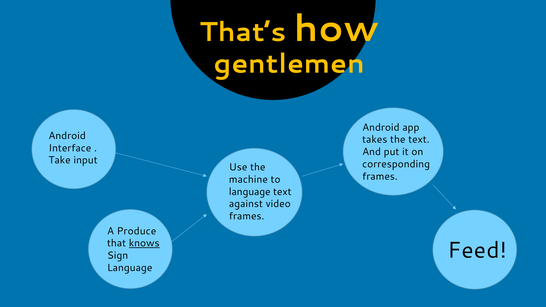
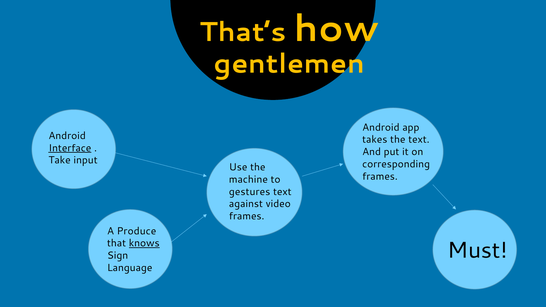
Interface underline: none -> present
language at (250, 192): language -> gestures
Feed: Feed -> Must
